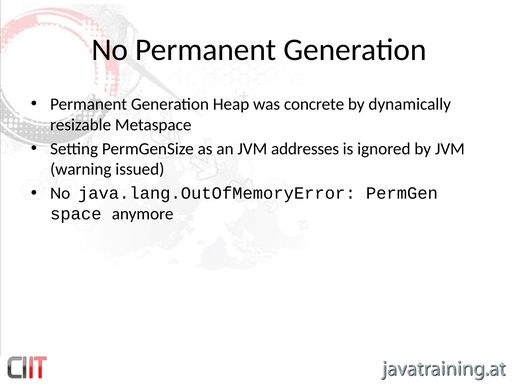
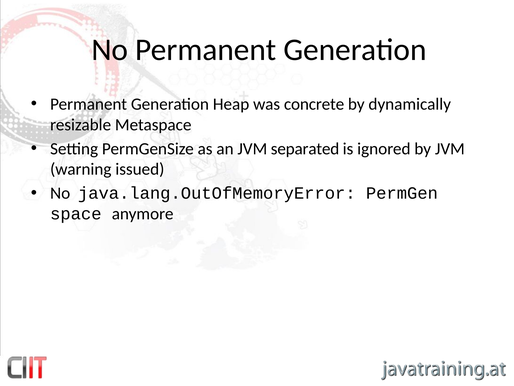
addresses: addresses -> separated
